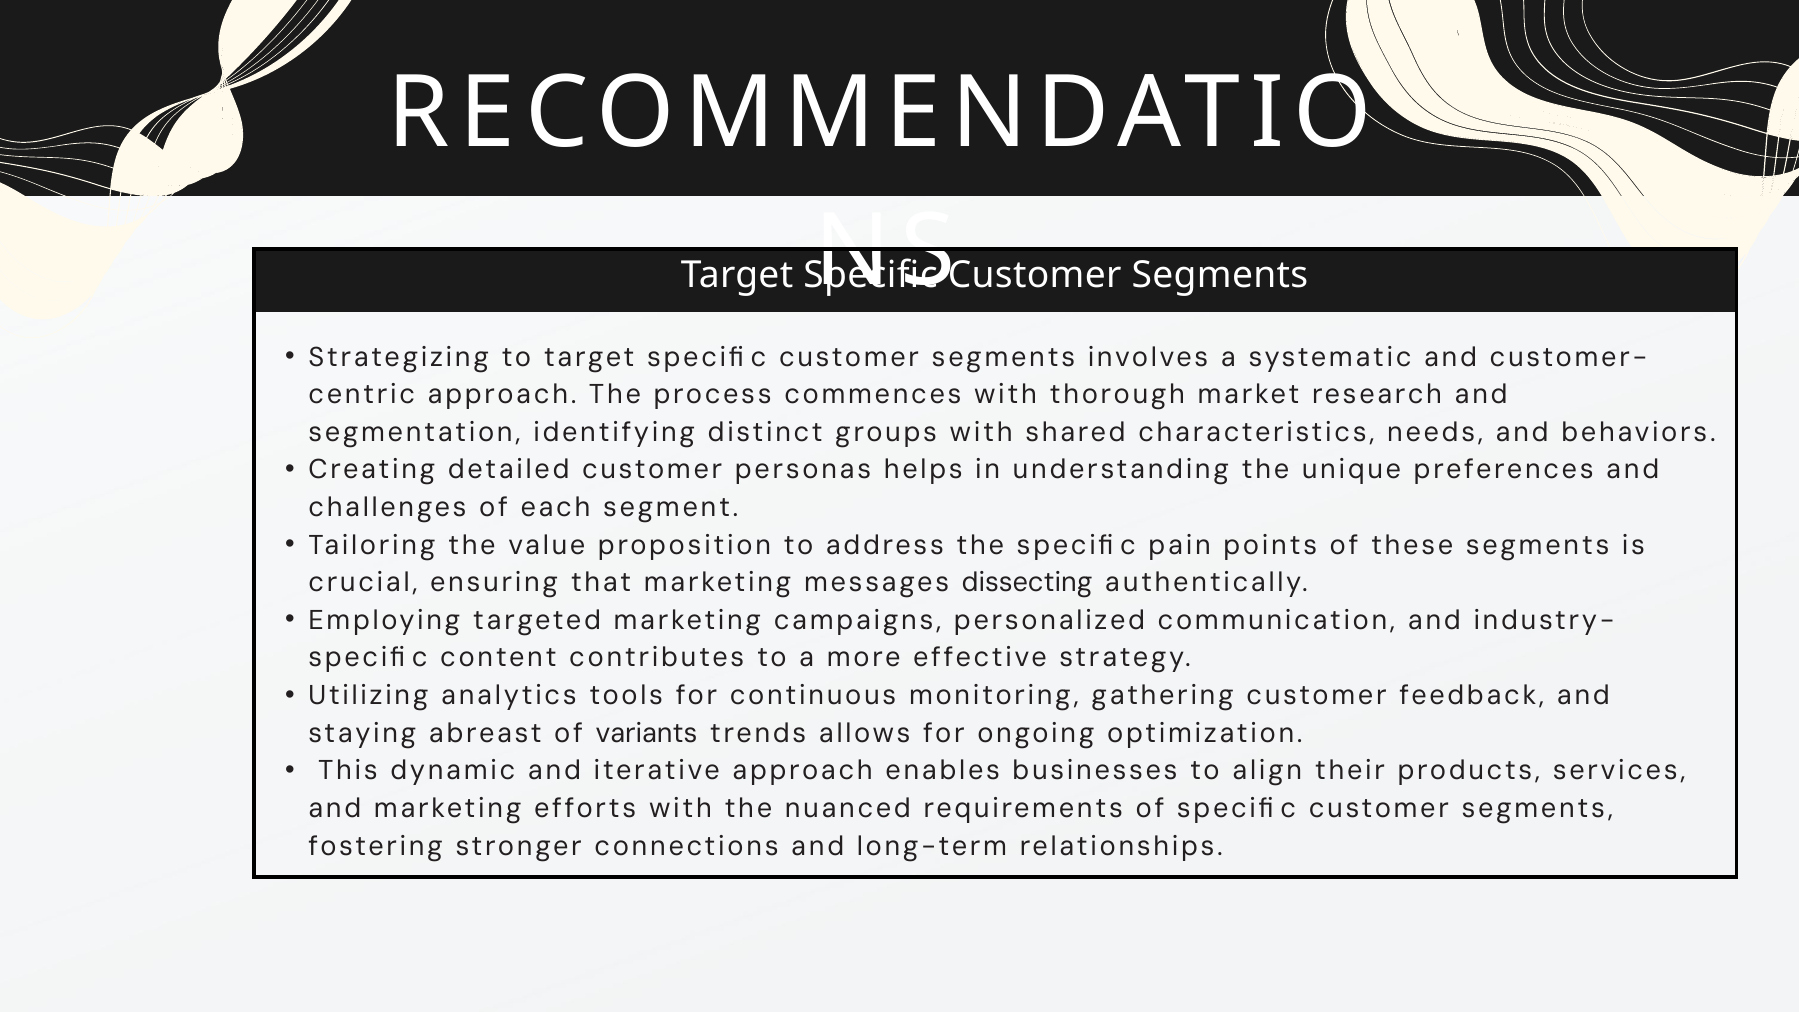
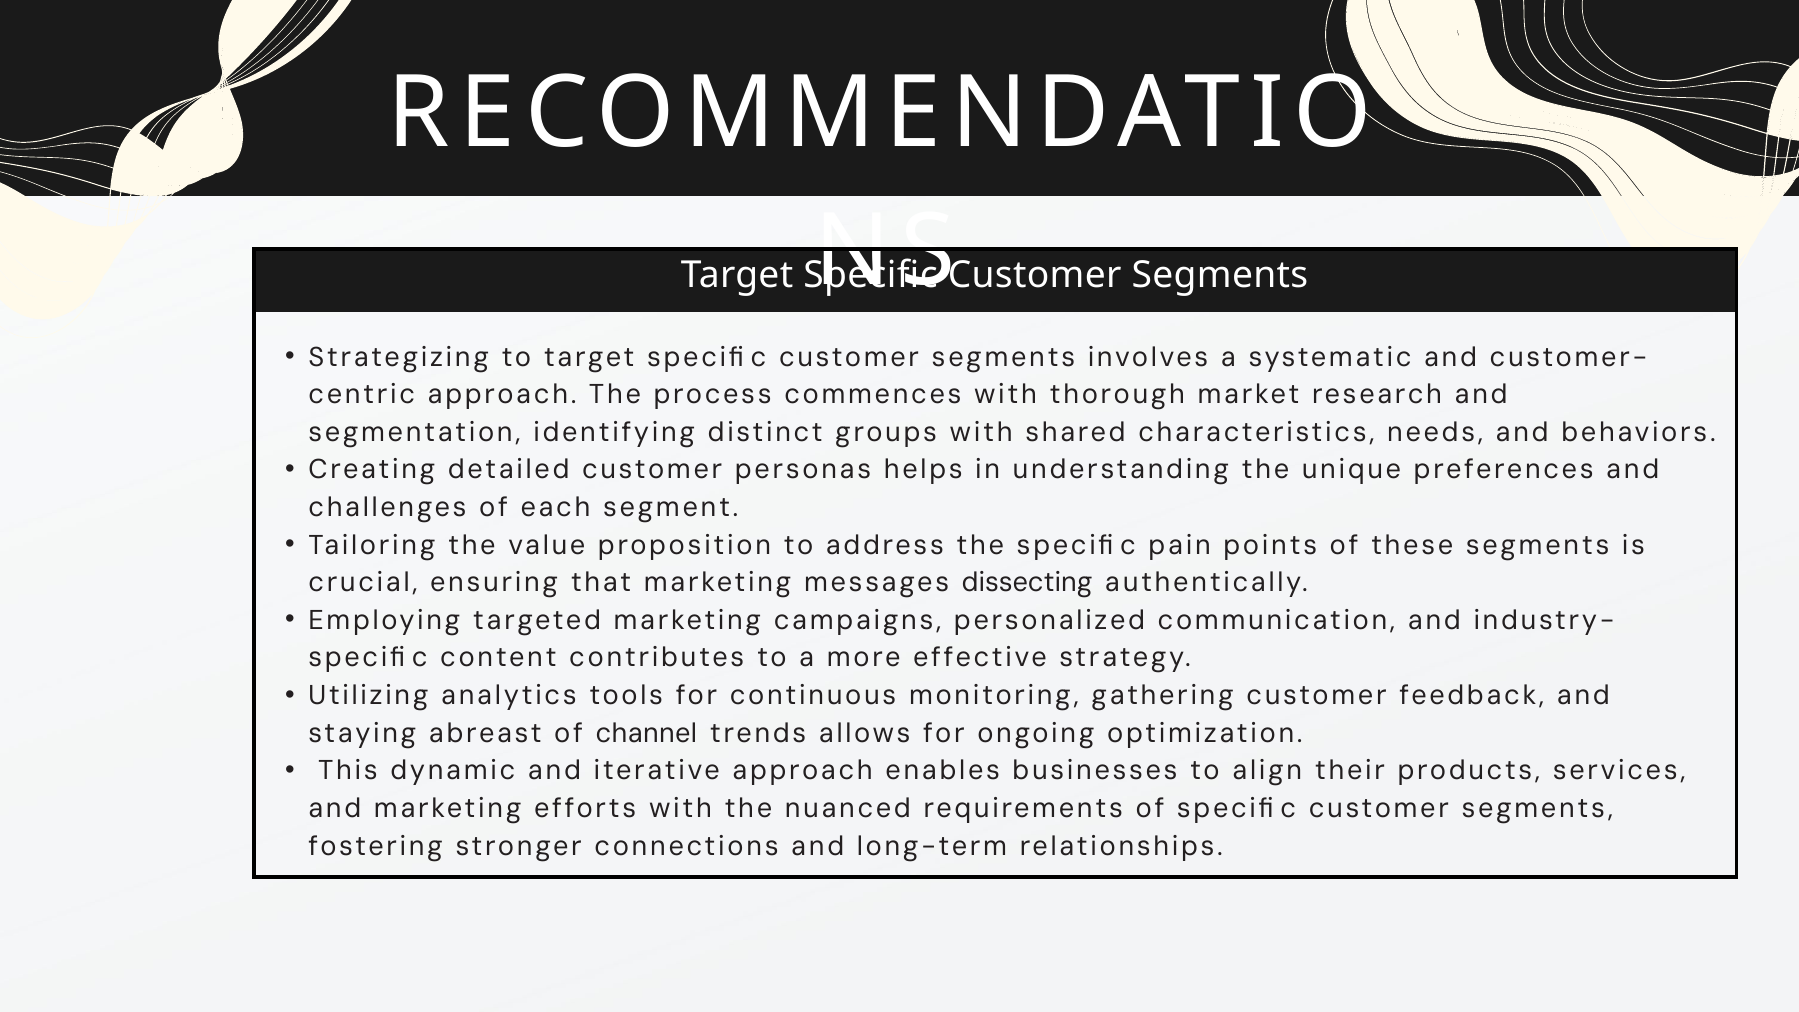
variants: variants -> channel
